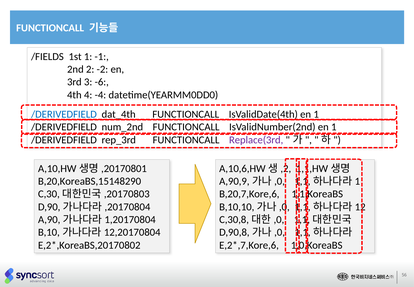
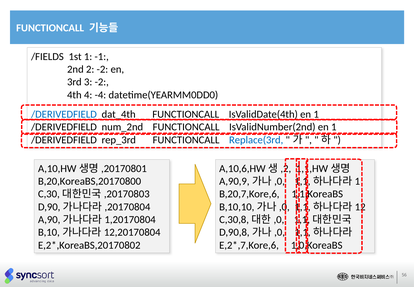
3 -6: -6 -> -2
Replace(3rd colour: purple -> blue
B,20,KoreaBS,15148290: B,20,KoreaBS,15148290 -> B,20,KoreaBS,20170800
